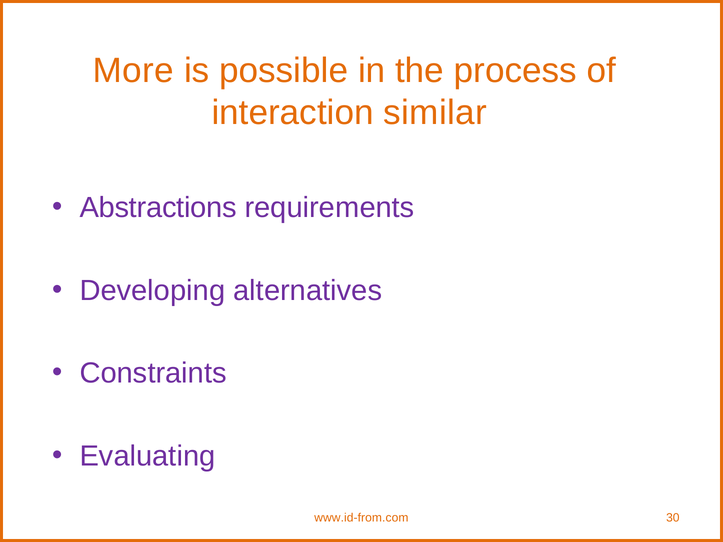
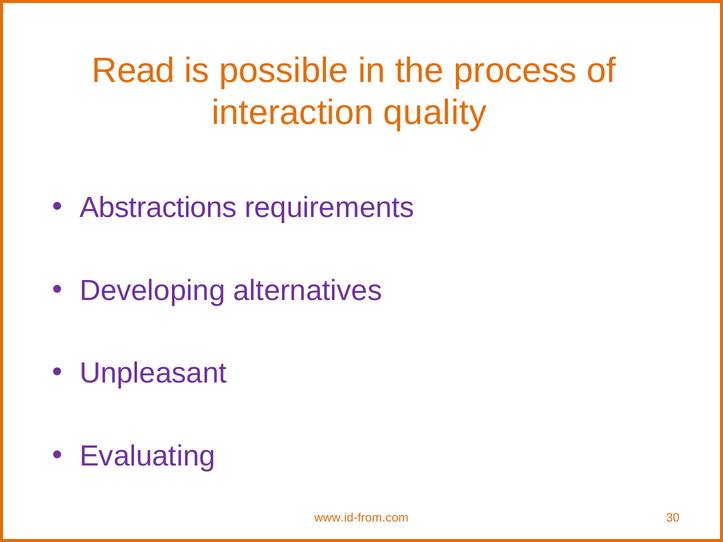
More: More -> Read
similar: similar -> quality
Constraints: Constraints -> Unpleasant
